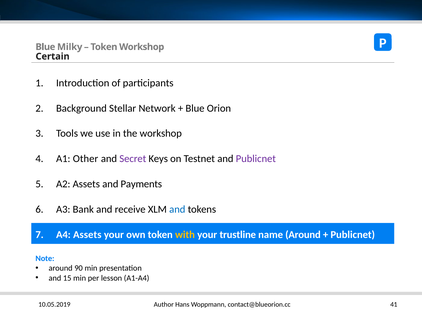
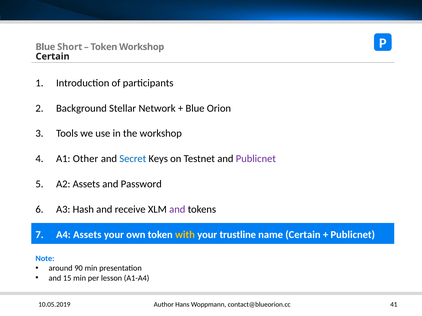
Milky: Milky -> Short
Secret colour: purple -> blue
Payments: Payments -> Password
Bank: Bank -> Hash
and at (177, 210) colour: blue -> purple
name Around: Around -> Certain
